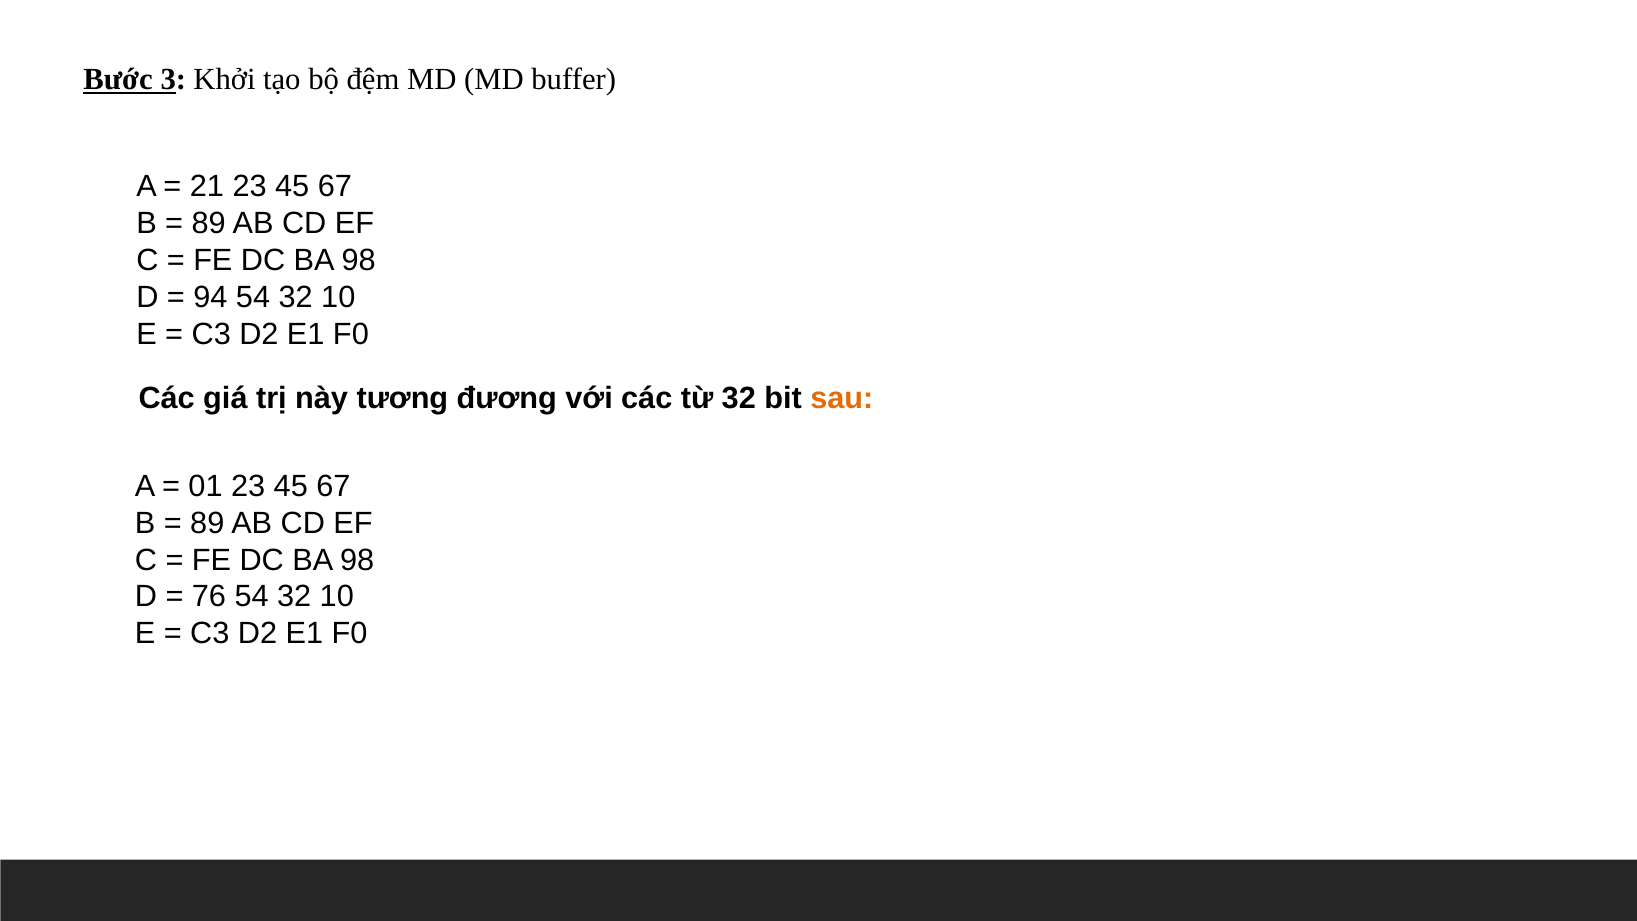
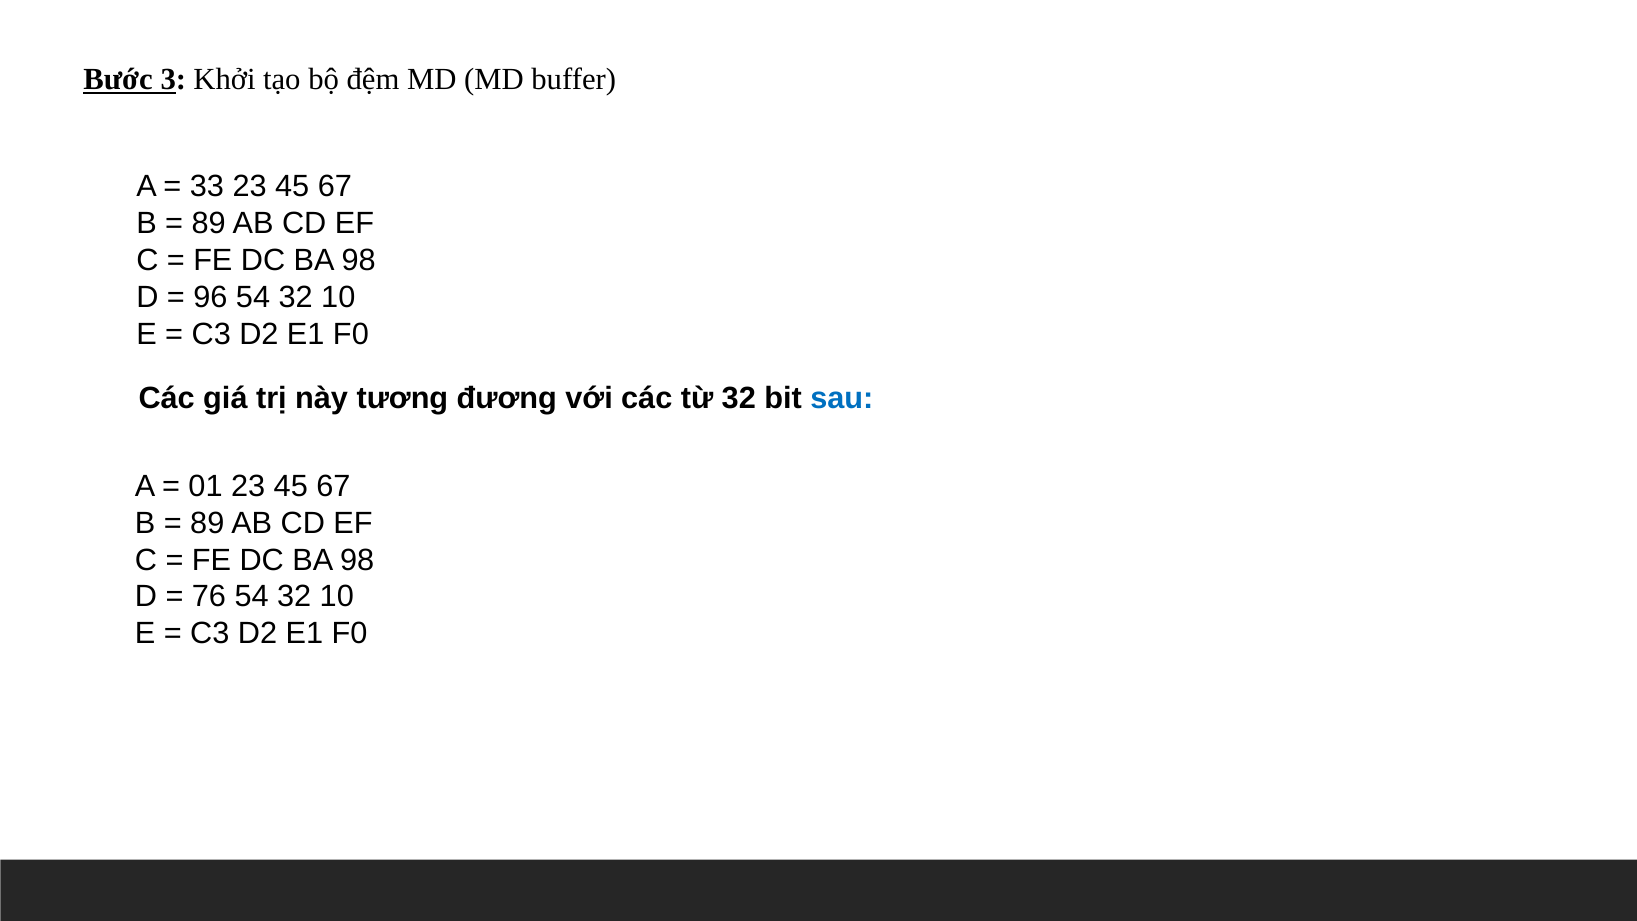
21: 21 -> 33
94: 94 -> 96
sau colour: orange -> blue
